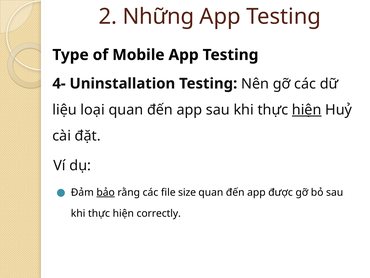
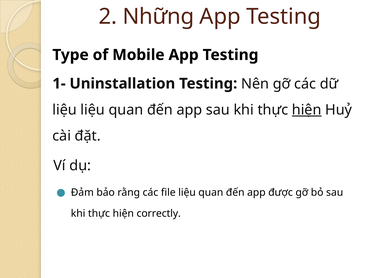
4-: 4- -> 1-
liệu loại: loại -> liệu
bảo underline: present -> none
file size: size -> liệu
